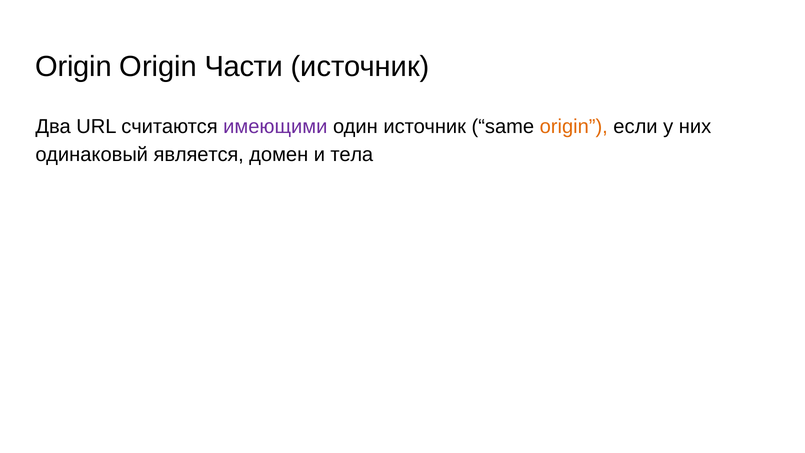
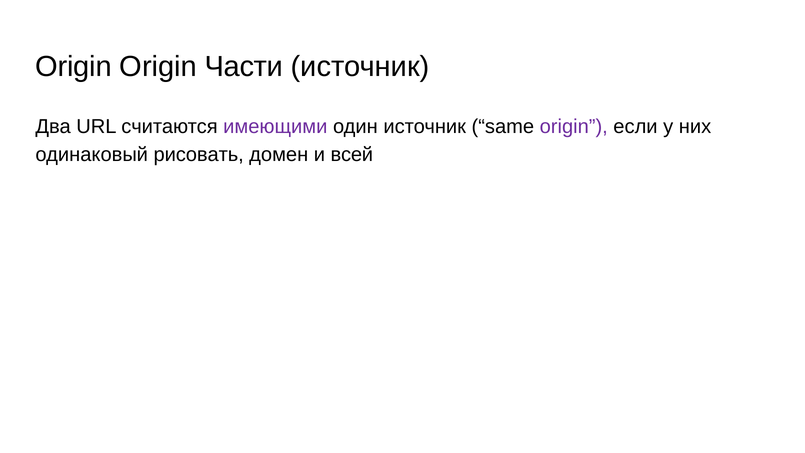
origin at (574, 127) colour: orange -> purple
является: является -> рисовать
тела: тела -> всей
